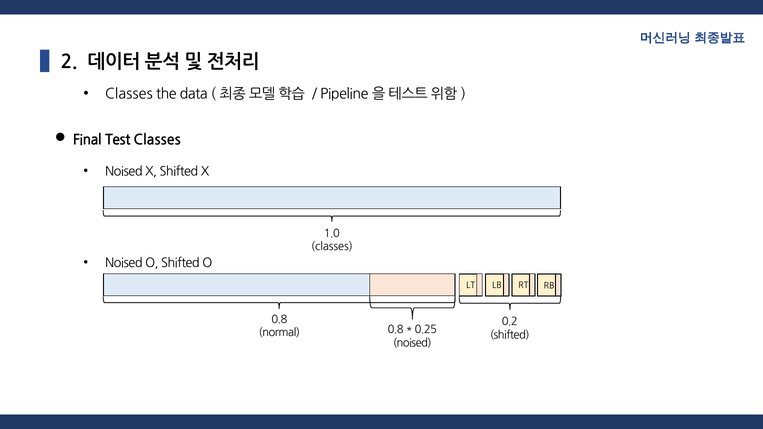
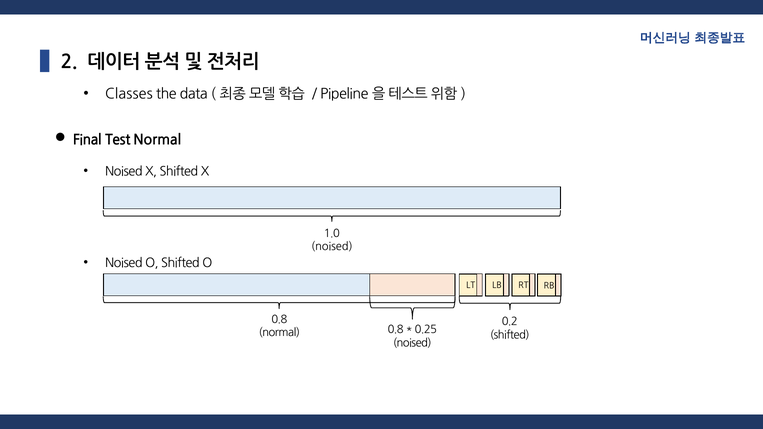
Test Classes: Classes -> Normal
classes at (332, 247): classes -> noised
